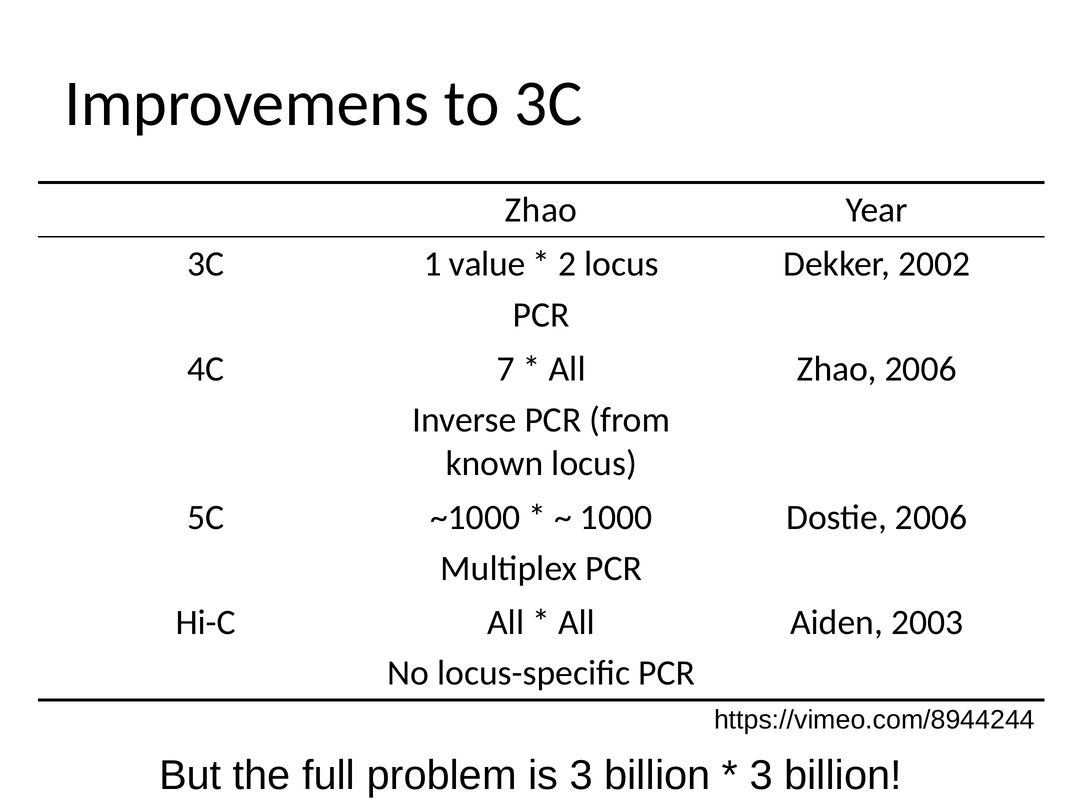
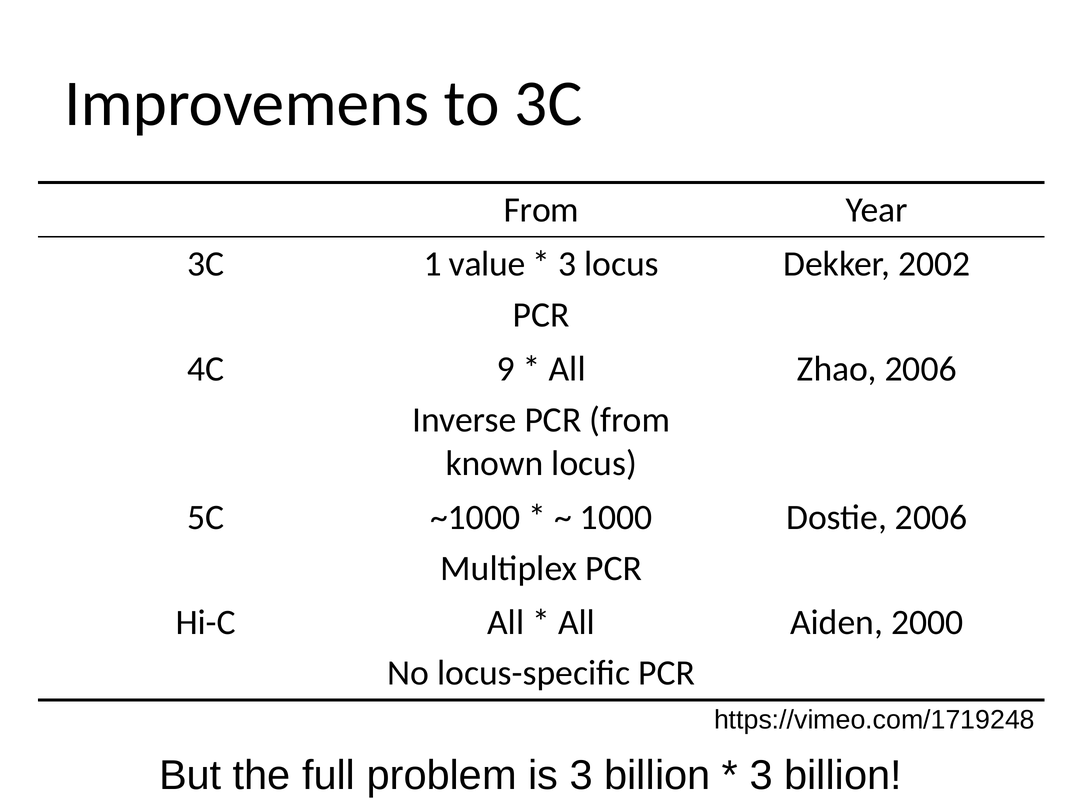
Zhao at (541, 210): Zhao -> From
2 at (567, 264): 2 -> 3
7: 7 -> 9
2003: 2003 -> 2000
https://vimeo.com/8944244: https://vimeo.com/8944244 -> https://vimeo.com/1719248
